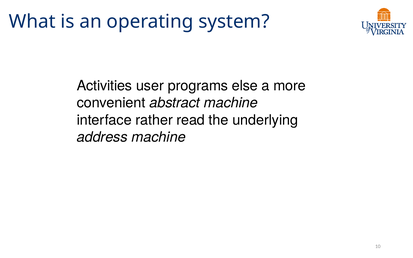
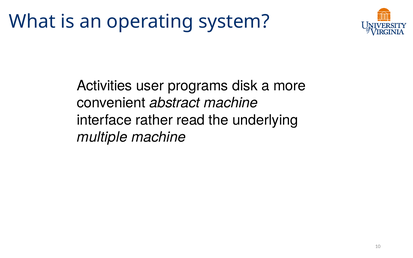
else: else -> disk
address: address -> multiple
